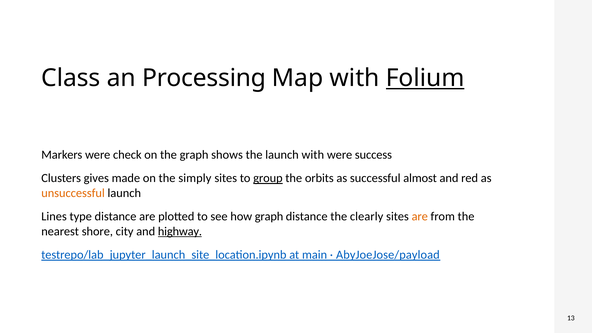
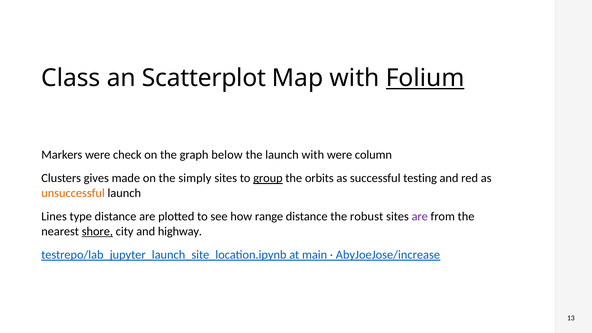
Processing: Processing -> Scatterplot
shows: shows -> below
success: success -> column
almost: almost -> testing
how graph: graph -> range
clearly: clearly -> robust
are at (420, 217) colour: orange -> purple
shore underline: none -> present
highway underline: present -> none
AbyJoeJose/payload: AbyJoeJose/payload -> AbyJoeJose/increase
